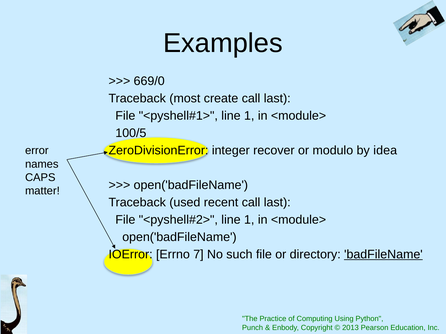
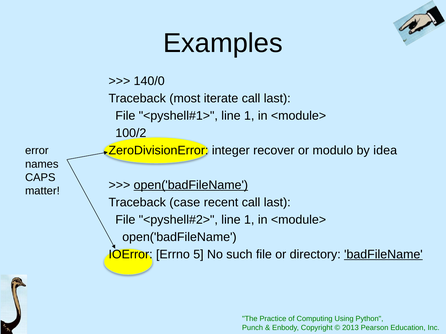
669/0: 669/0 -> 140/0
create: create -> iterate
100/5: 100/5 -> 100/2
open('badFileName at (191, 185) underline: none -> present
used: used -> case
7: 7 -> 5
